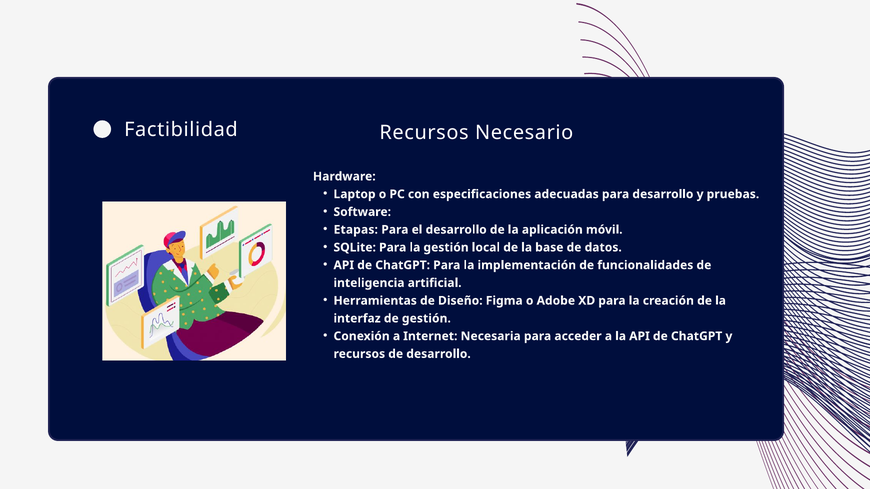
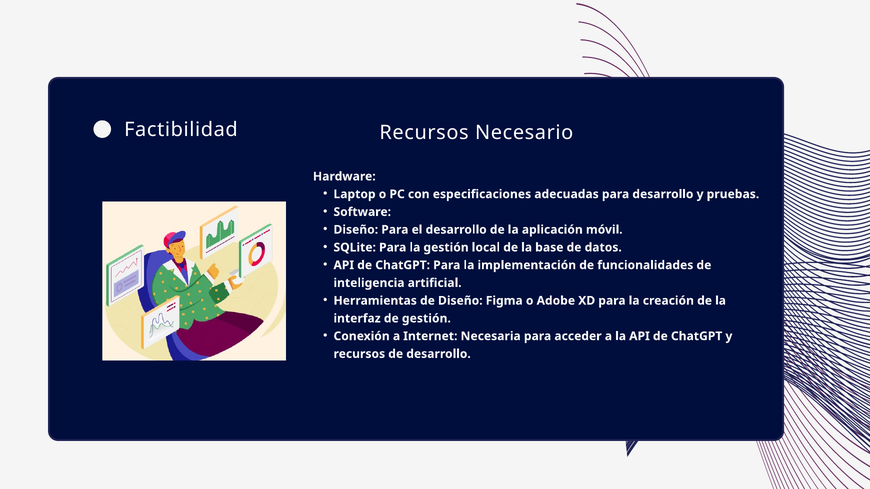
Etapas at (356, 230): Etapas -> Diseño
